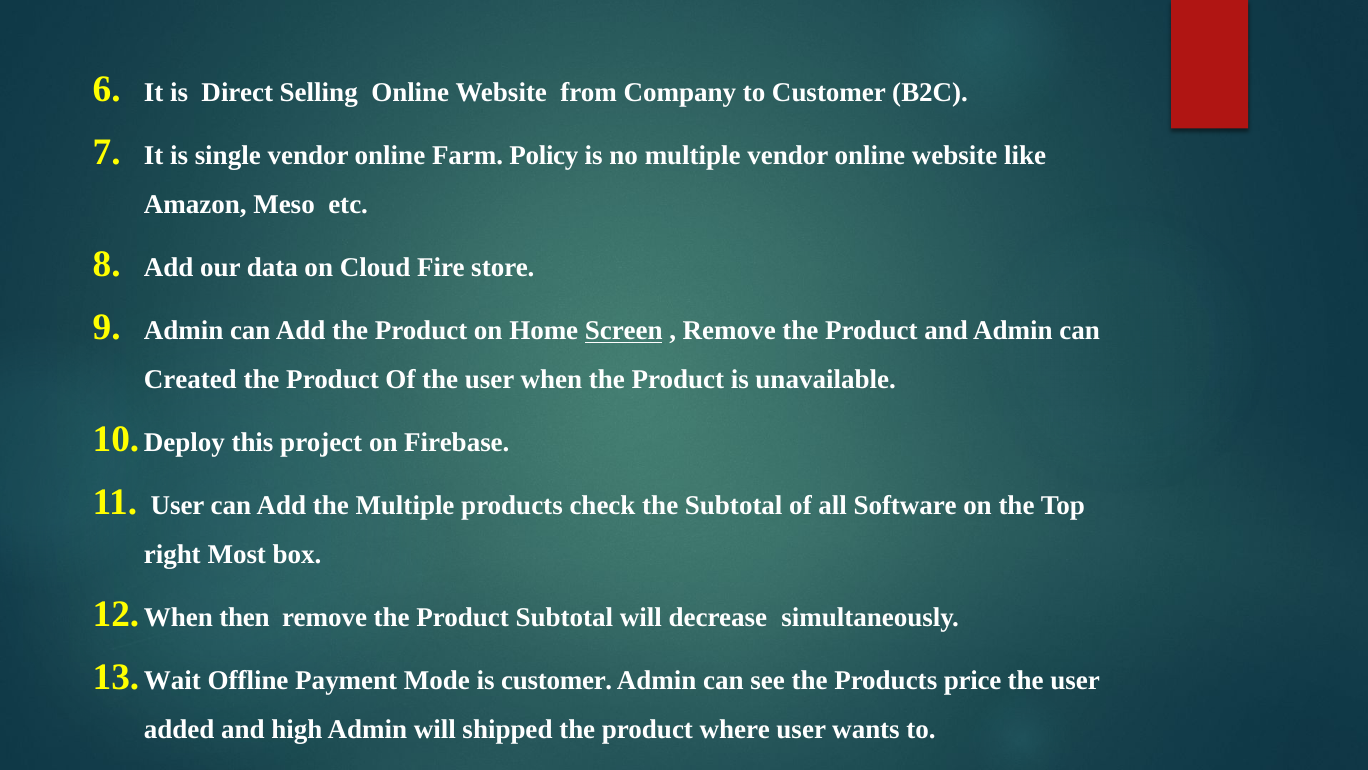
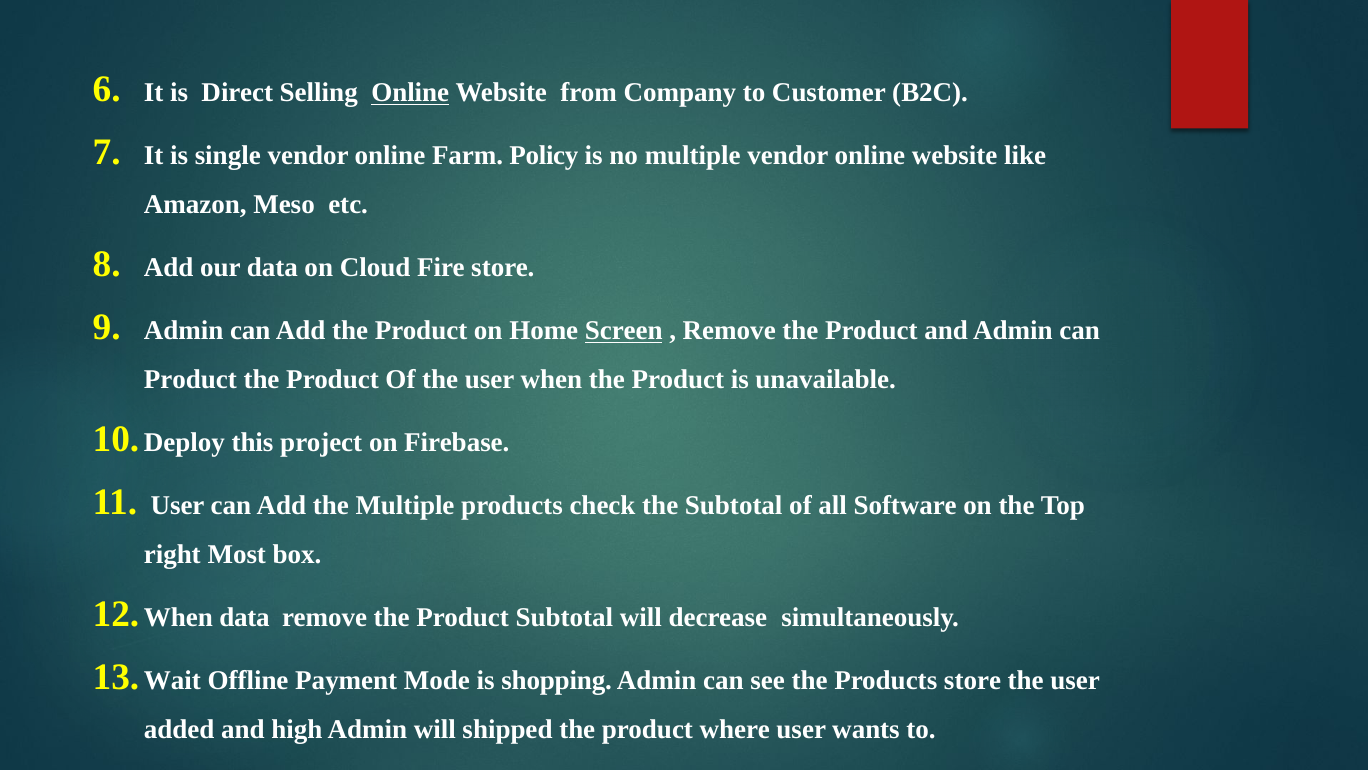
Online at (410, 93) underline: none -> present
Created at (190, 379): Created -> Product
When then: then -> data
is customer: customer -> shopping
Products price: price -> store
